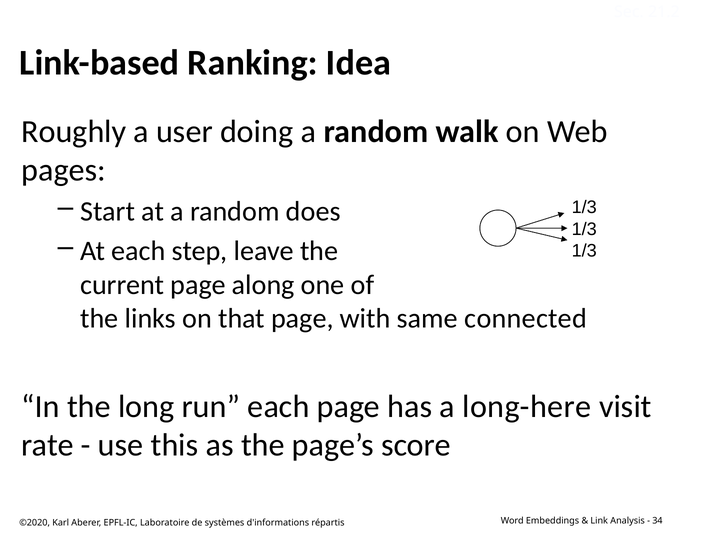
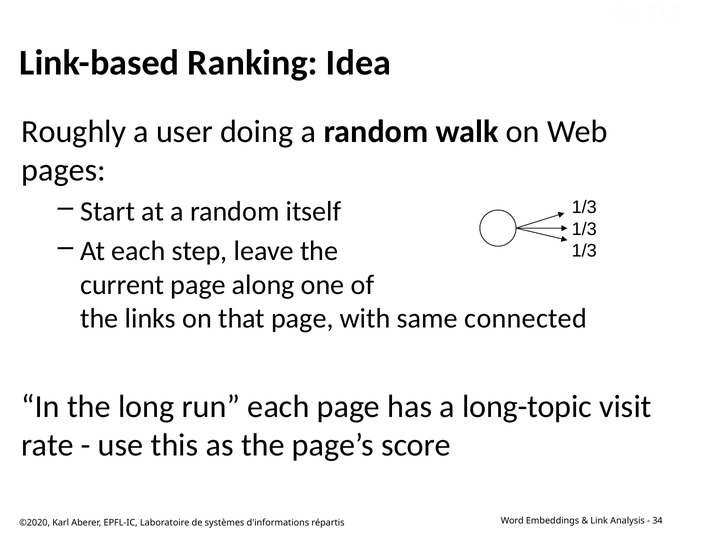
does: does -> itself
long-here: long-here -> long-topic
